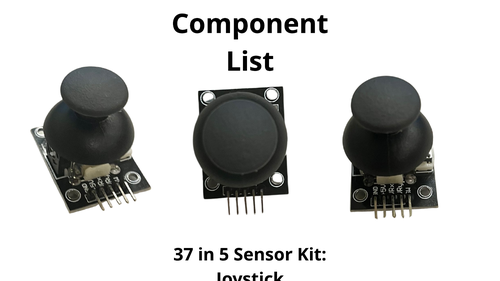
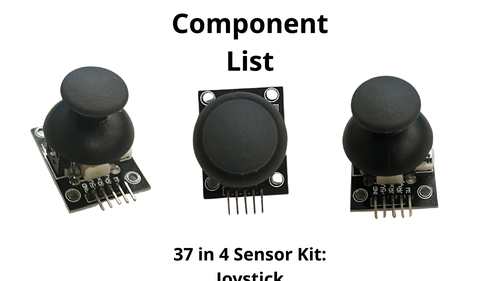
5: 5 -> 4
